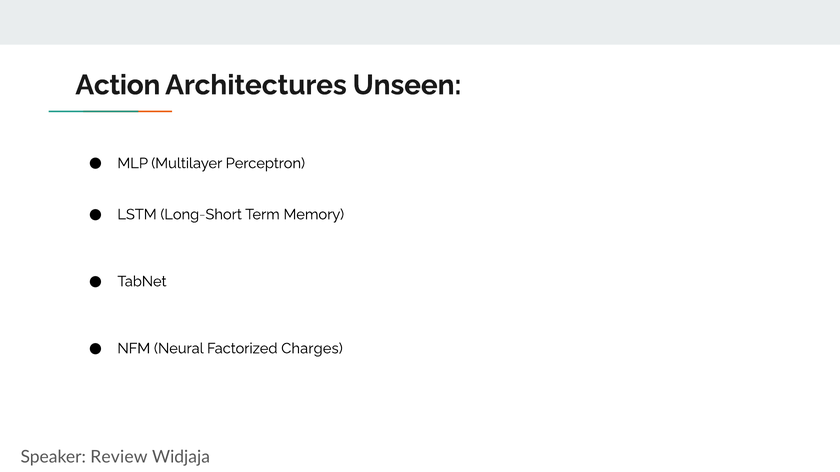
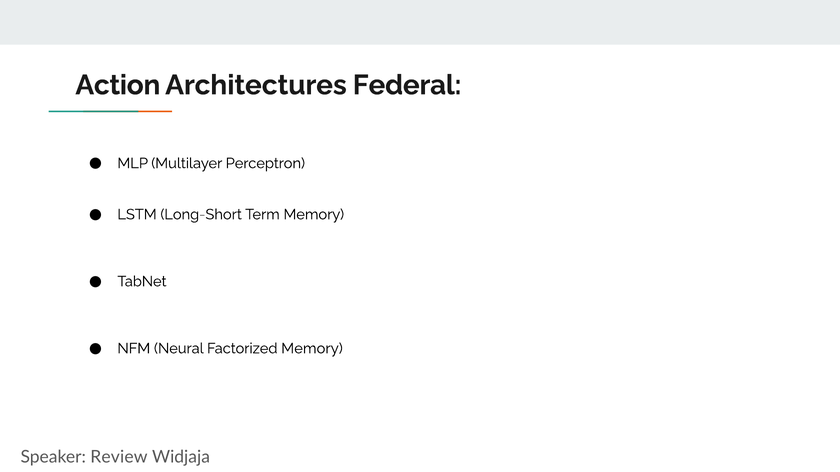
Unseen: Unseen -> Federal
Factorized Charges: Charges -> Memory
